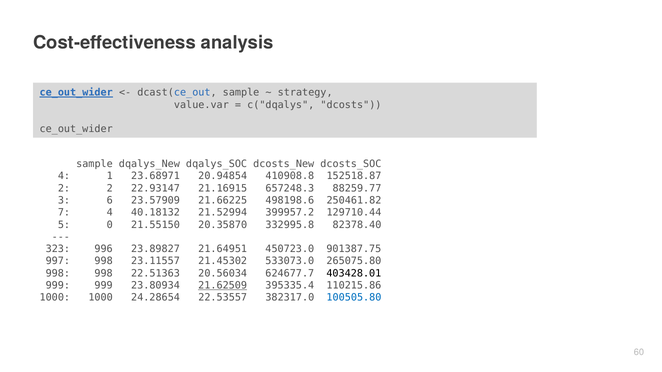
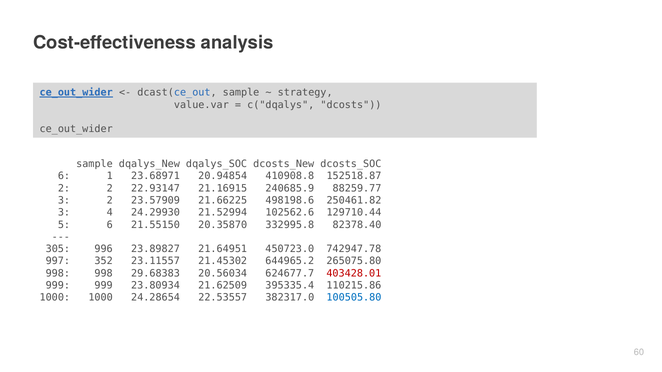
4 at (64, 176): 4 -> 6
657248.3: 657248.3 -> 240685.9
3 6: 6 -> 2
7 at (64, 213): 7 -> 3
40.18132: 40.18132 -> 24.29930
399957.2: 399957.2 -> 102562.6
5 0: 0 -> 6
323: 323 -> 305
901387.75: 901387.75 -> 742947.78
997 998: 998 -> 352
533073.0: 533073.0 -> 644965.2
22.51363: 22.51363 -> 29.68383
403428.01 colour: black -> red
21.62509 underline: present -> none
